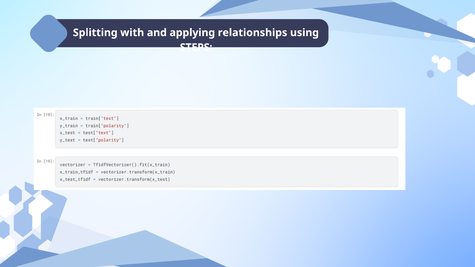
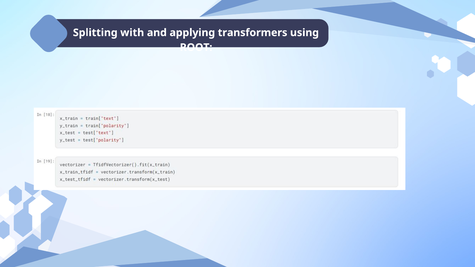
relationships: relationships -> transformers
STEPS: STEPS -> ROOT
